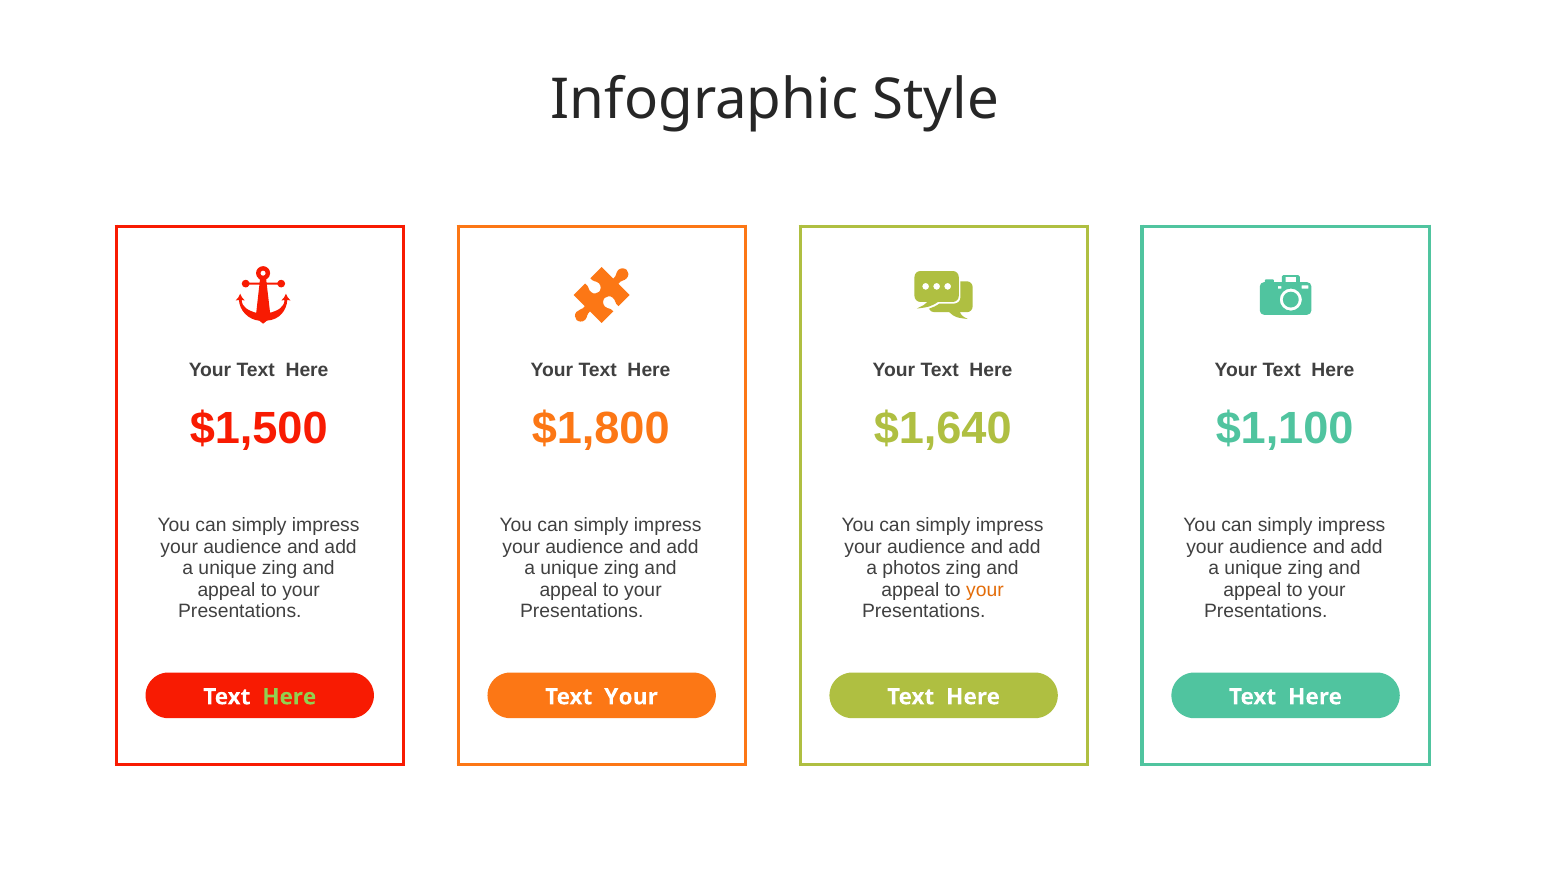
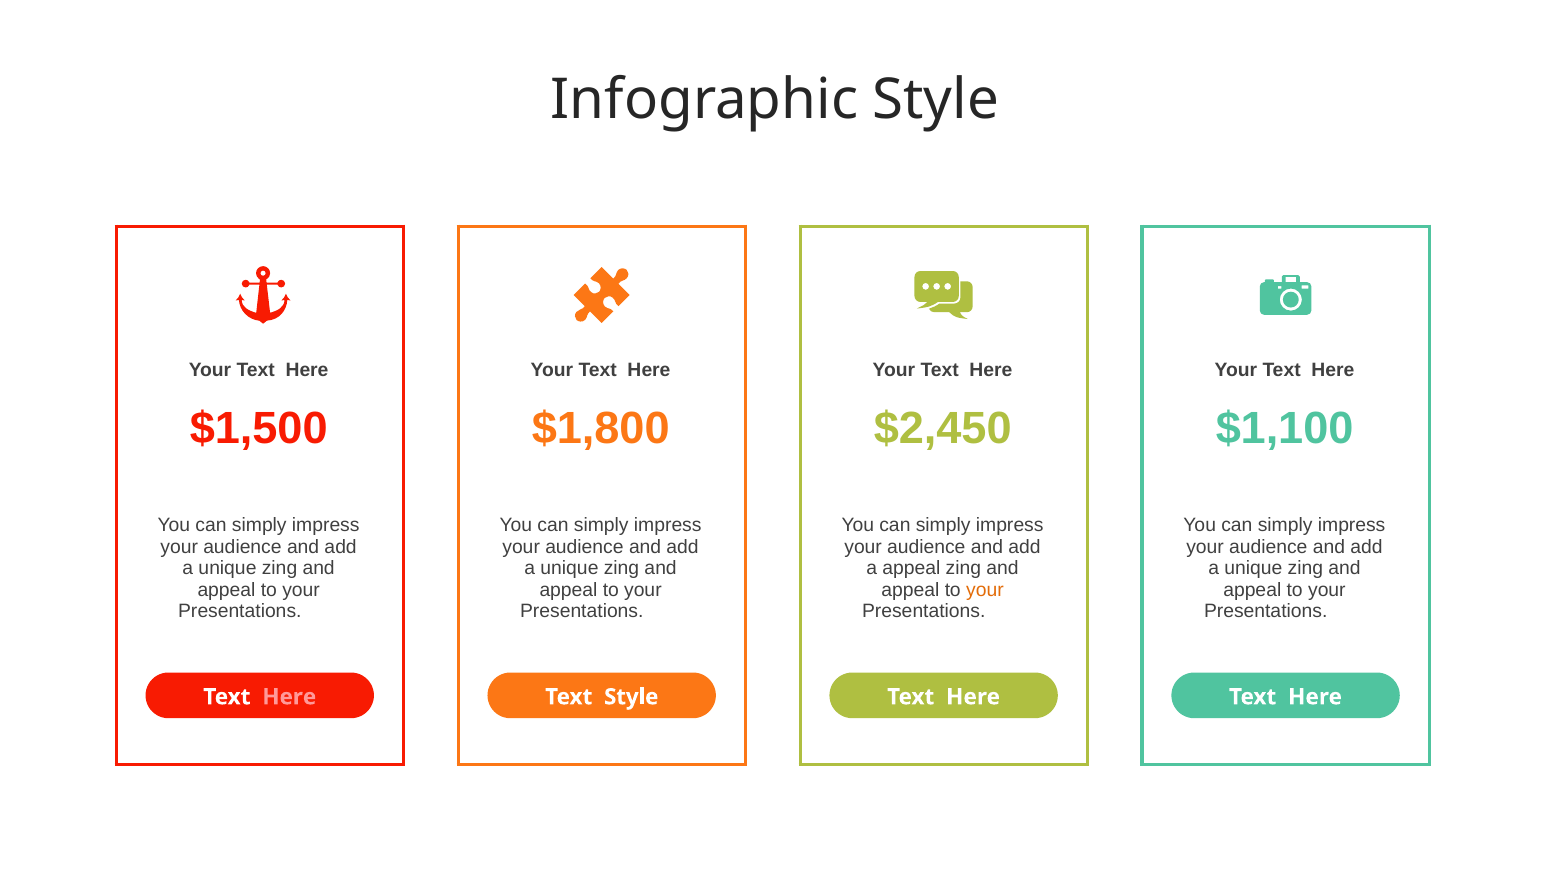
$1,640: $1,640 -> $2,450
a photos: photos -> appeal
Here at (289, 697) colour: light green -> pink
Text Your: Your -> Style
